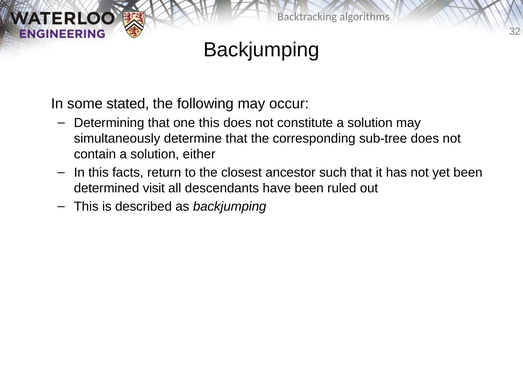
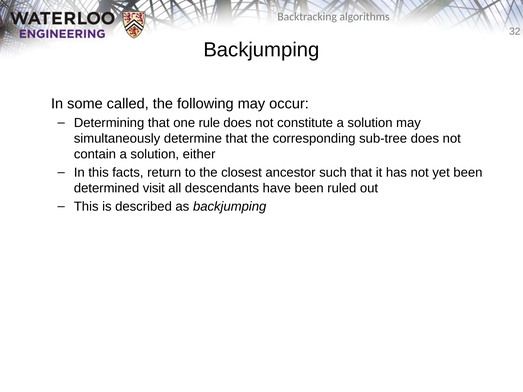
stated: stated -> called
one this: this -> rule
